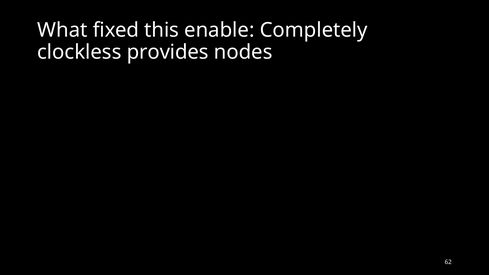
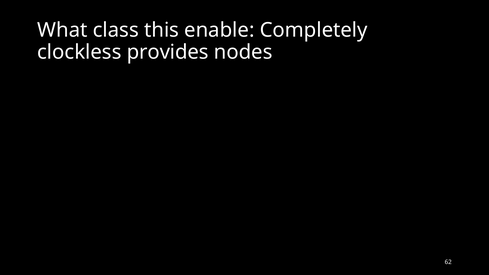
fixed: fixed -> class
